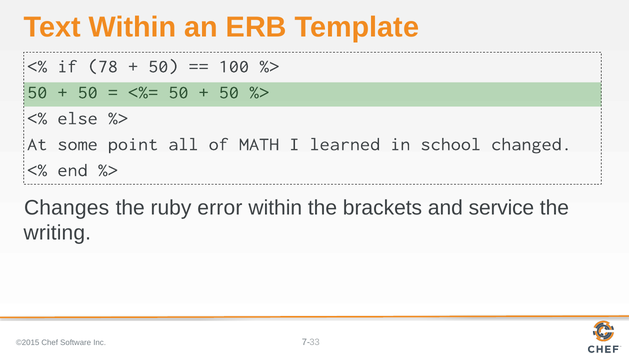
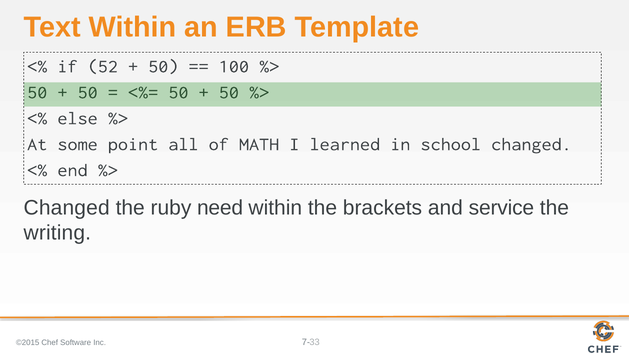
78: 78 -> 52
Changes at (67, 207): Changes -> Changed
error: error -> need
